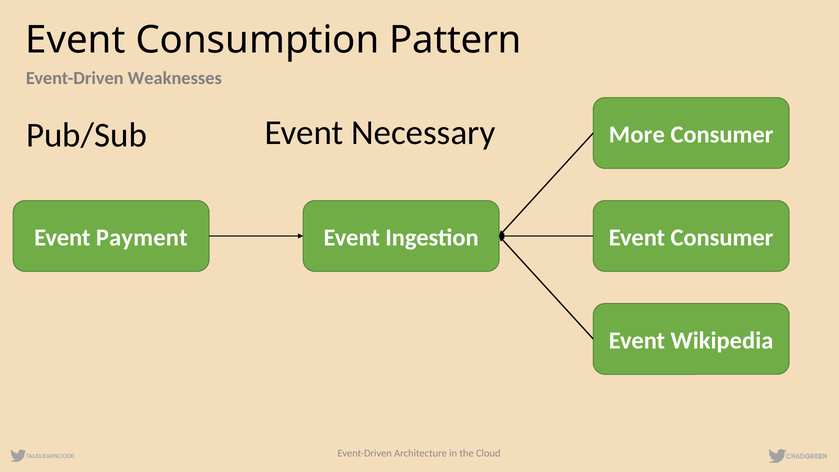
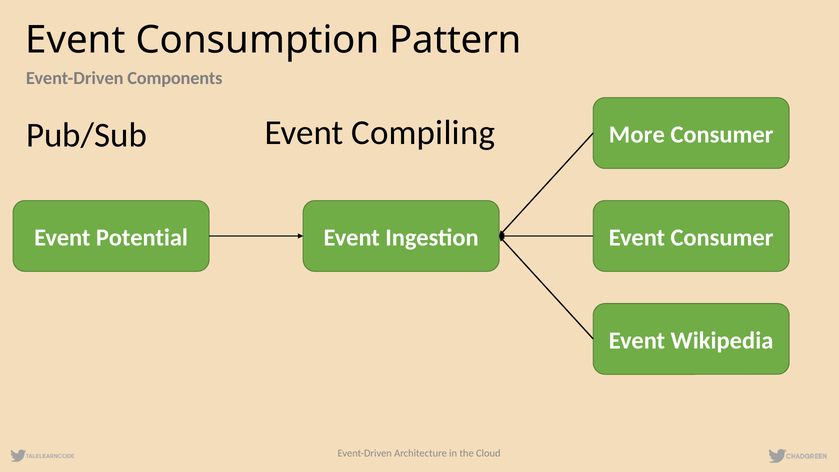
Weaknesses: Weaknesses -> Components
Necessary: Necessary -> Compiling
Payment: Payment -> Potential
